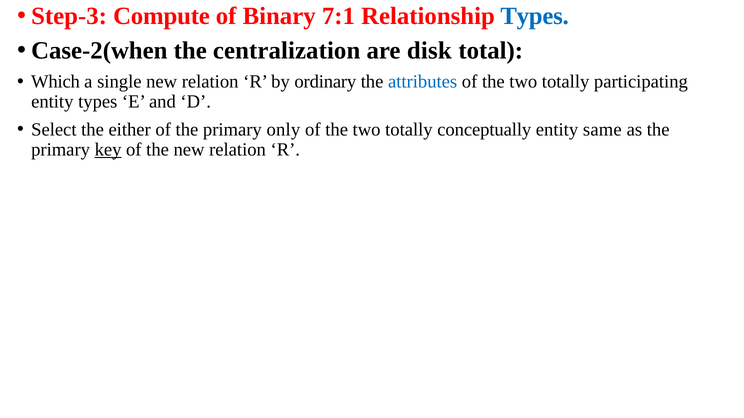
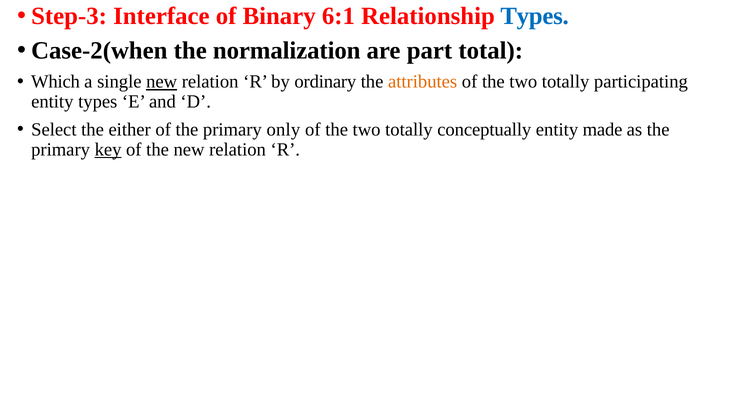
Compute: Compute -> Interface
7:1: 7:1 -> 6:1
centralization: centralization -> normalization
disk: disk -> part
new at (162, 82) underline: none -> present
attributes colour: blue -> orange
same: same -> made
